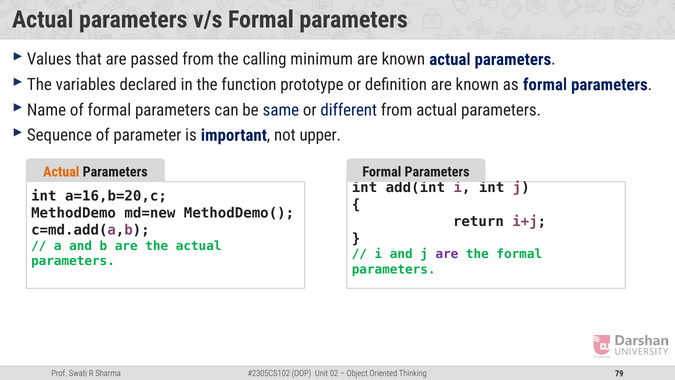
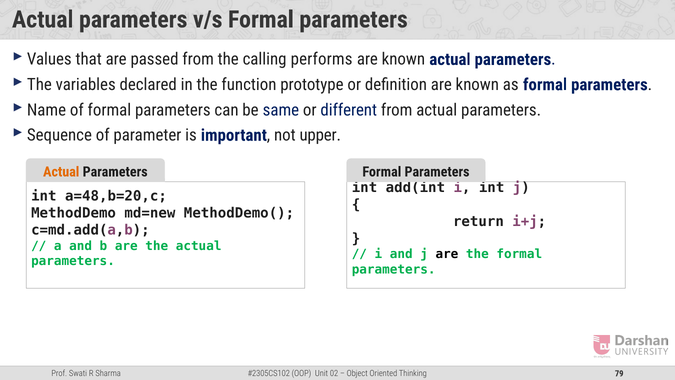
minimum: minimum -> performs
a=16,b=20,c: a=16,b=20,c -> a=48,b=20,c
are at (447, 254) colour: purple -> black
